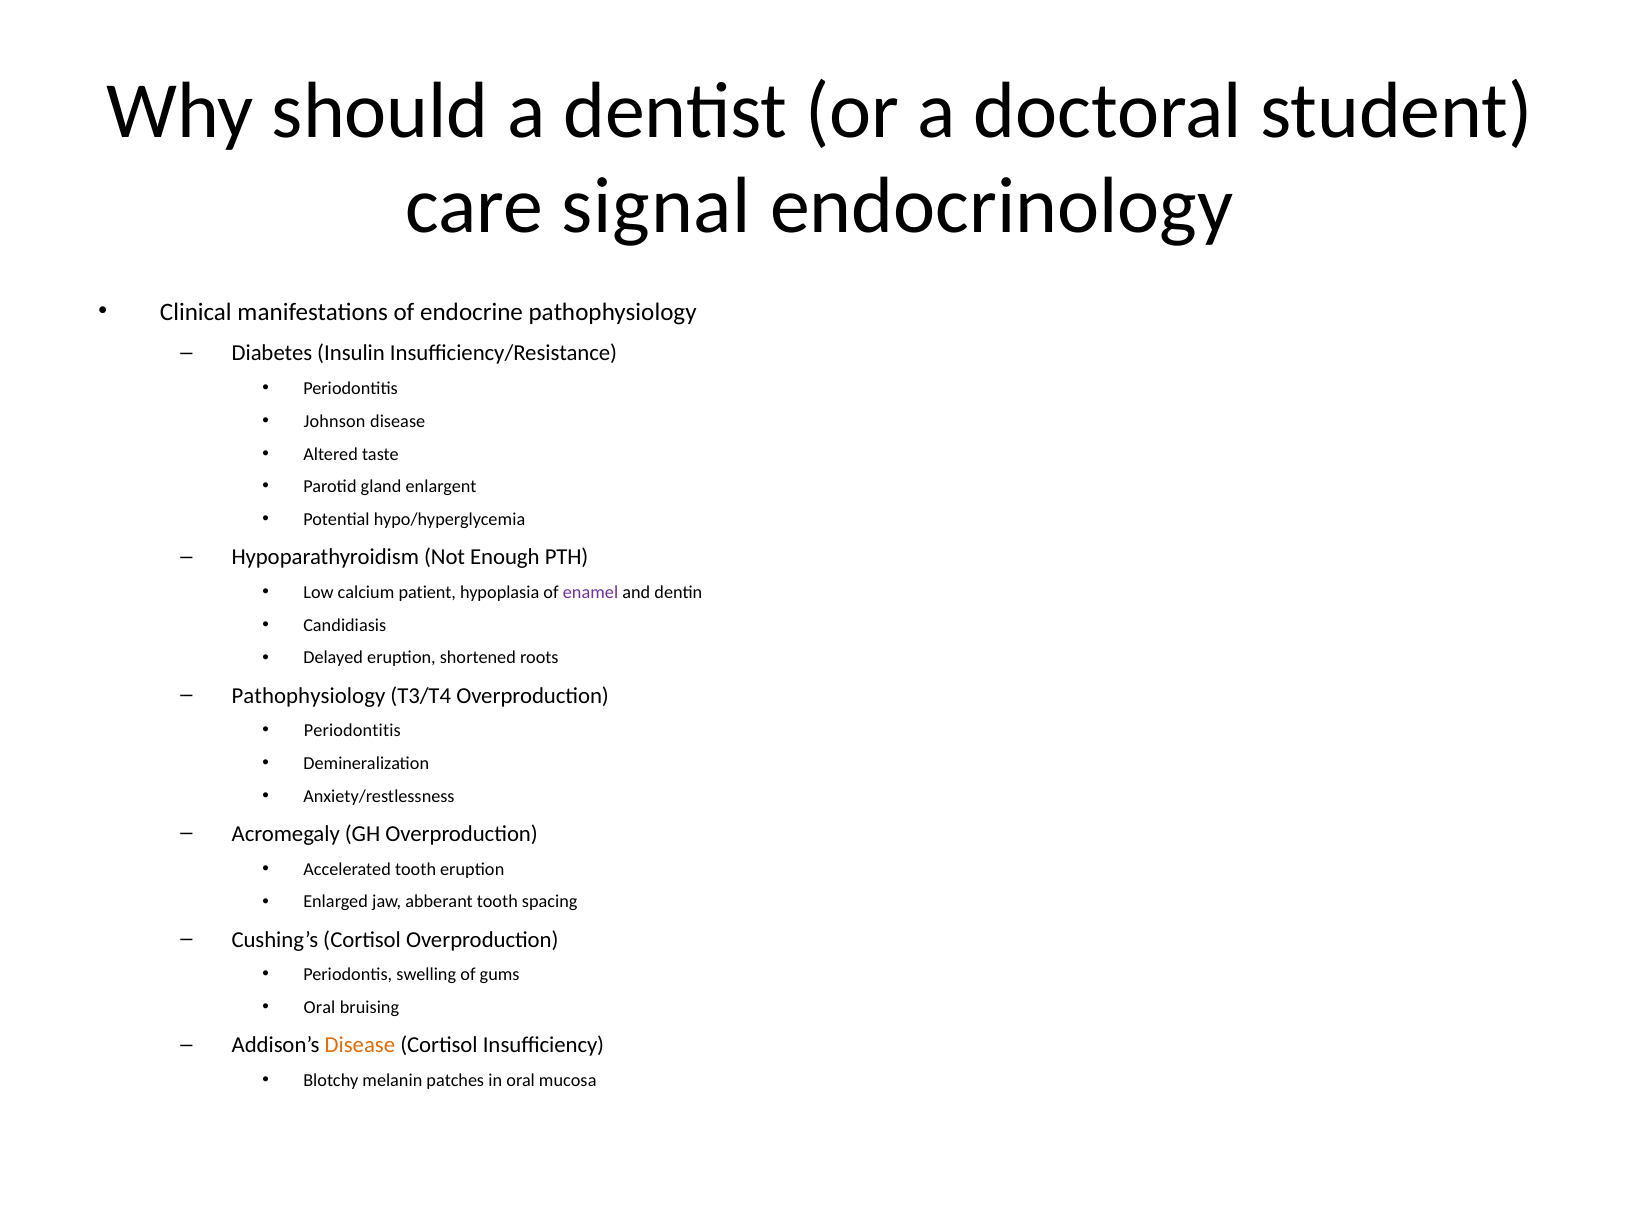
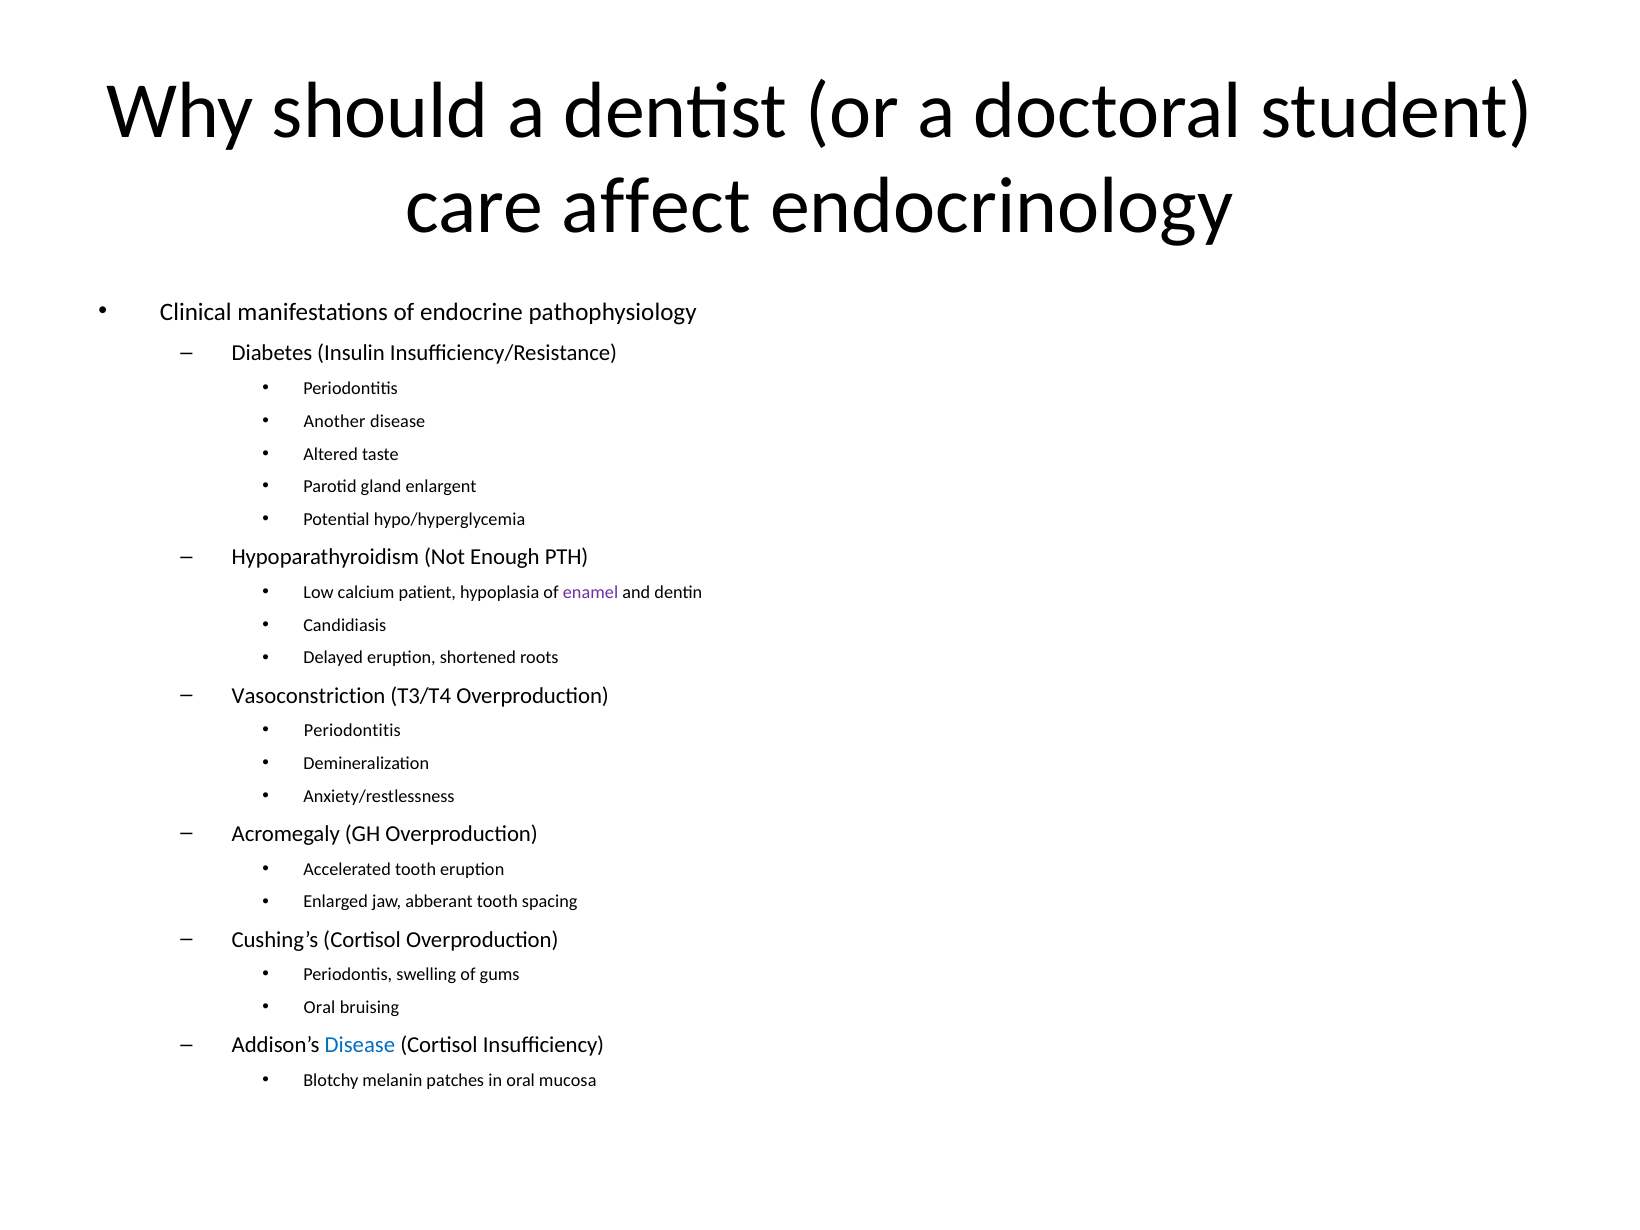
signal: signal -> affect
Johnson: Johnson -> Another
Pathophysiology at (309, 696): Pathophysiology -> Vasoconstriction
Disease at (360, 1045) colour: orange -> blue
